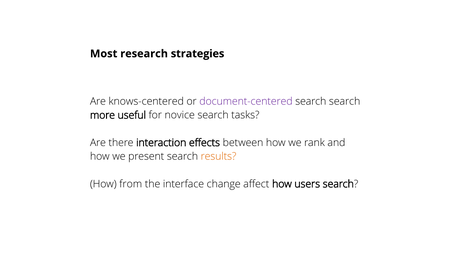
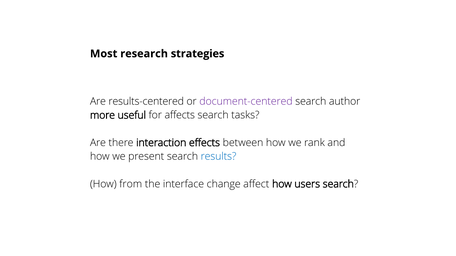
knows-centered: knows-centered -> results-centered
search search: search -> author
novice: novice -> affects
results colour: orange -> blue
